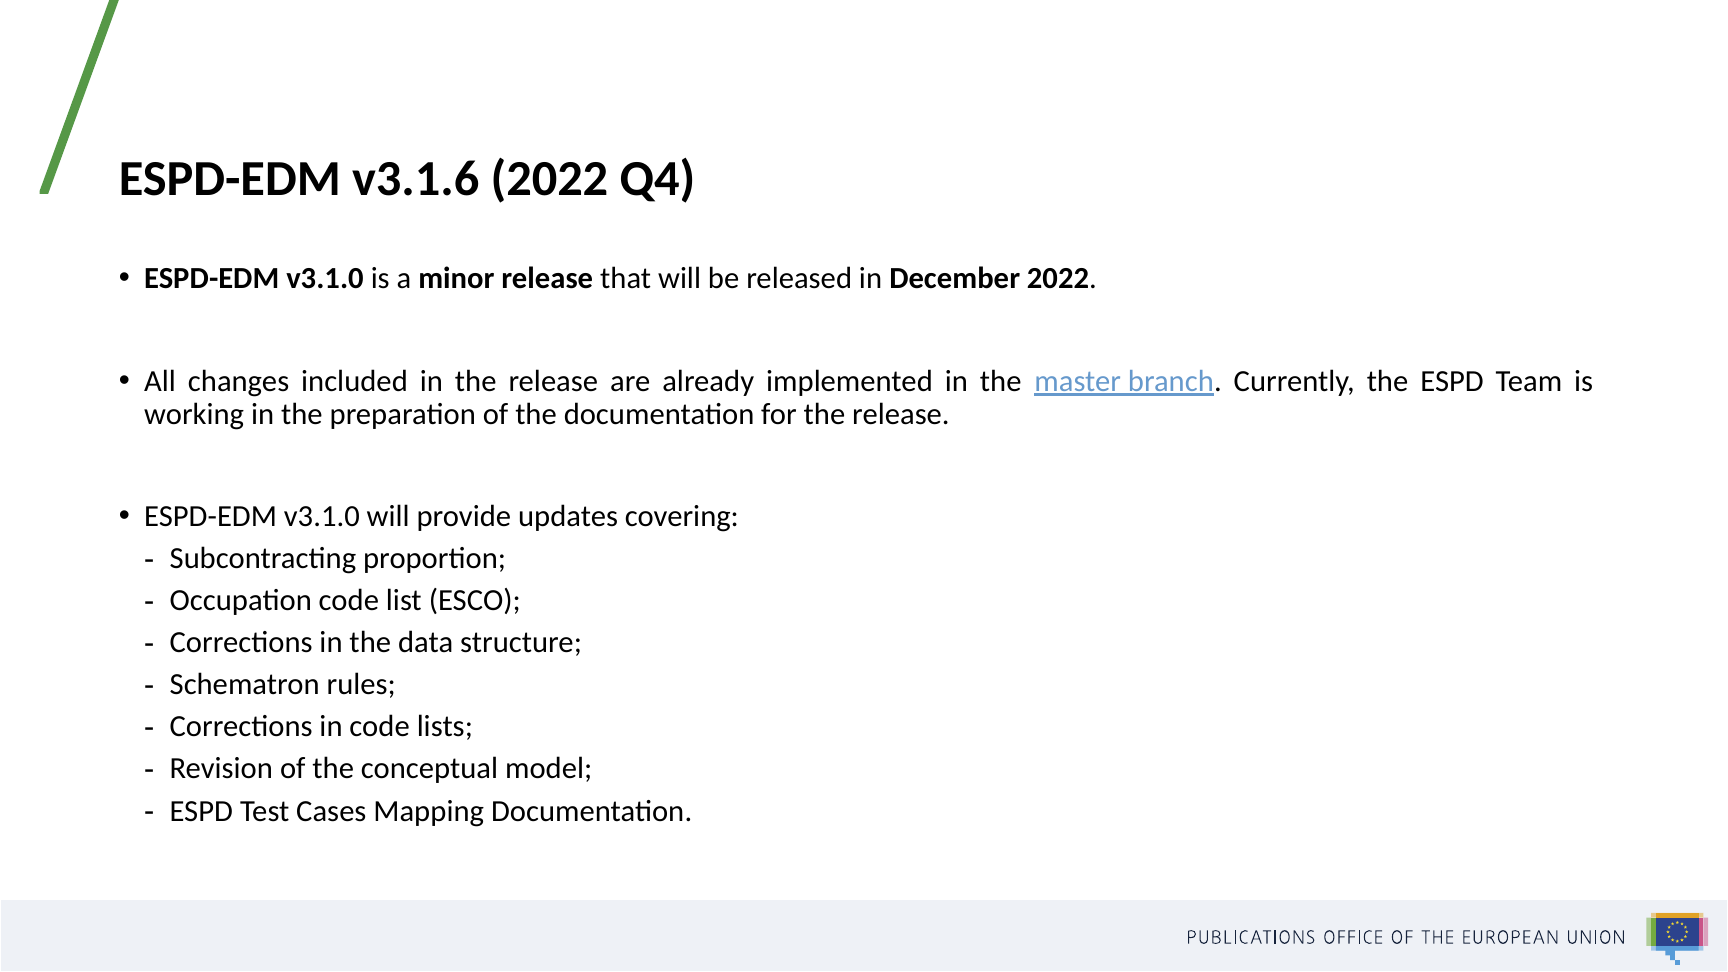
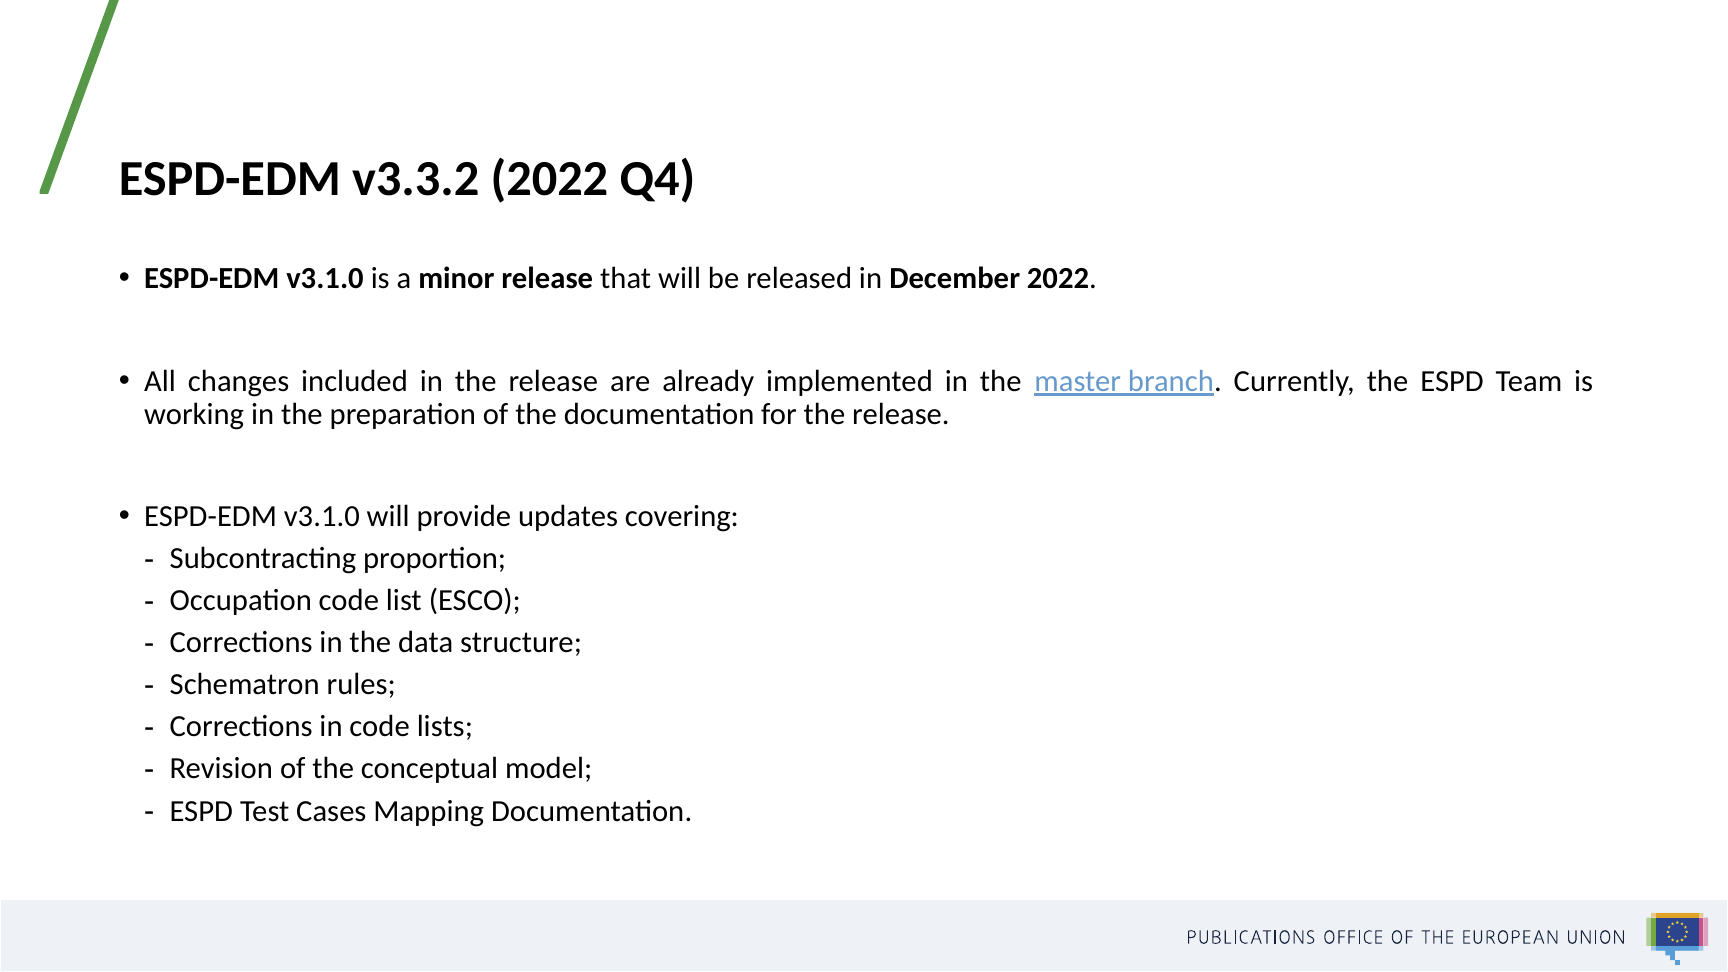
v3.1.6: v3.1.6 -> v3.3.2
